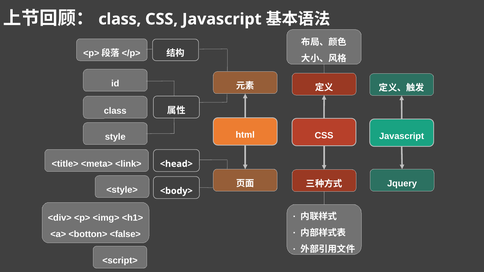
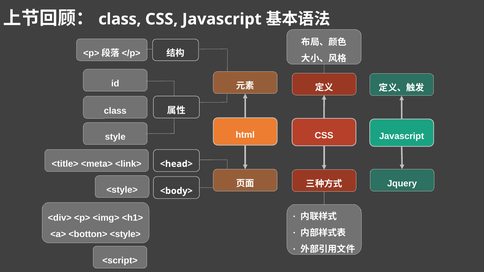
<botton> <false>: <false> -> <style>
